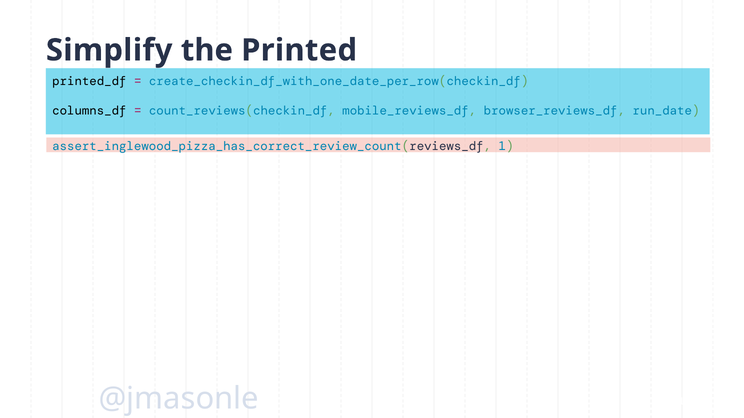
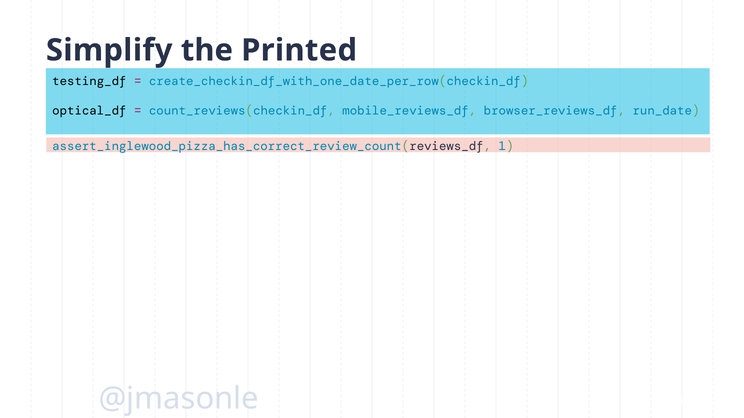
printed_df: printed_df -> testing_df
columns_df: columns_df -> optical_df
